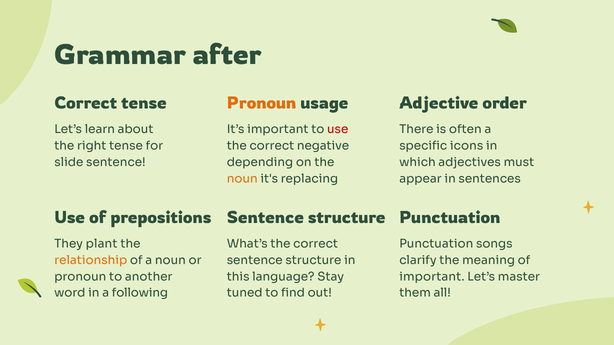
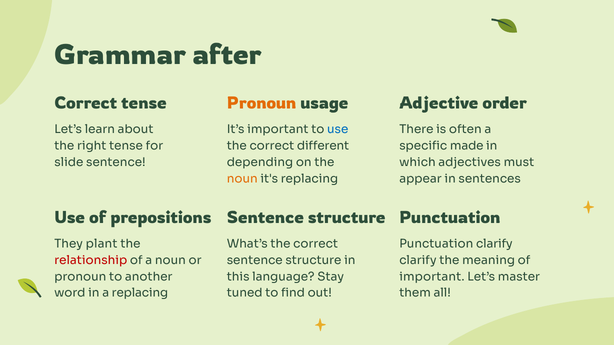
use at (338, 129) colour: red -> blue
negative: negative -> different
icons: icons -> made
Punctuation songs: songs -> clarify
relationship colour: orange -> red
a following: following -> replacing
